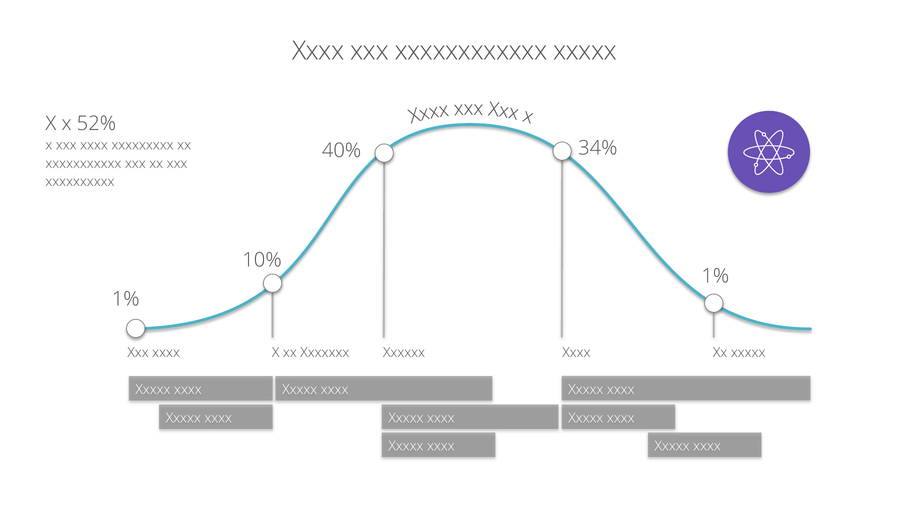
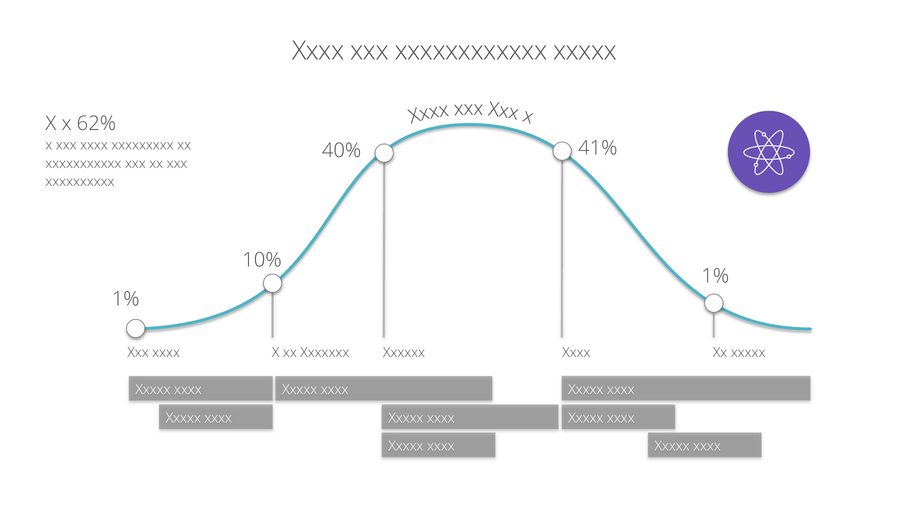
52%: 52% -> 62%
34%: 34% -> 41%
